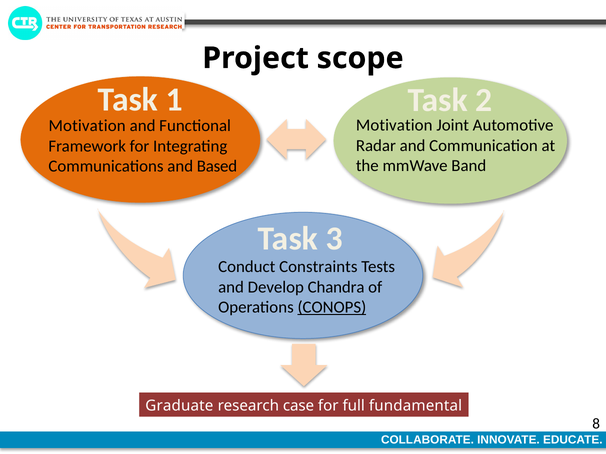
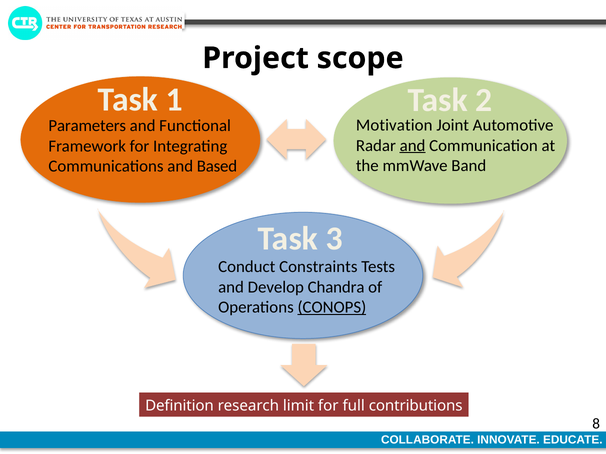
Motivation at (87, 126): Motivation -> Parameters
and at (413, 146) underline: none -> present
Graduate: Graduate -> Definition
case: case -> limit
fundamental: fundamental -> contributions
